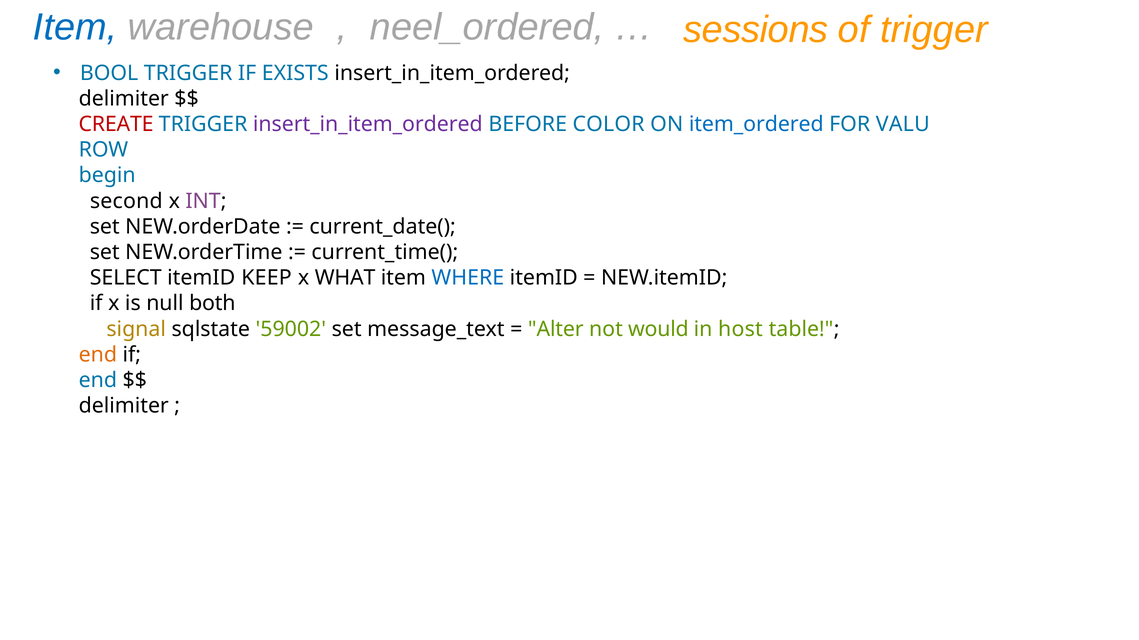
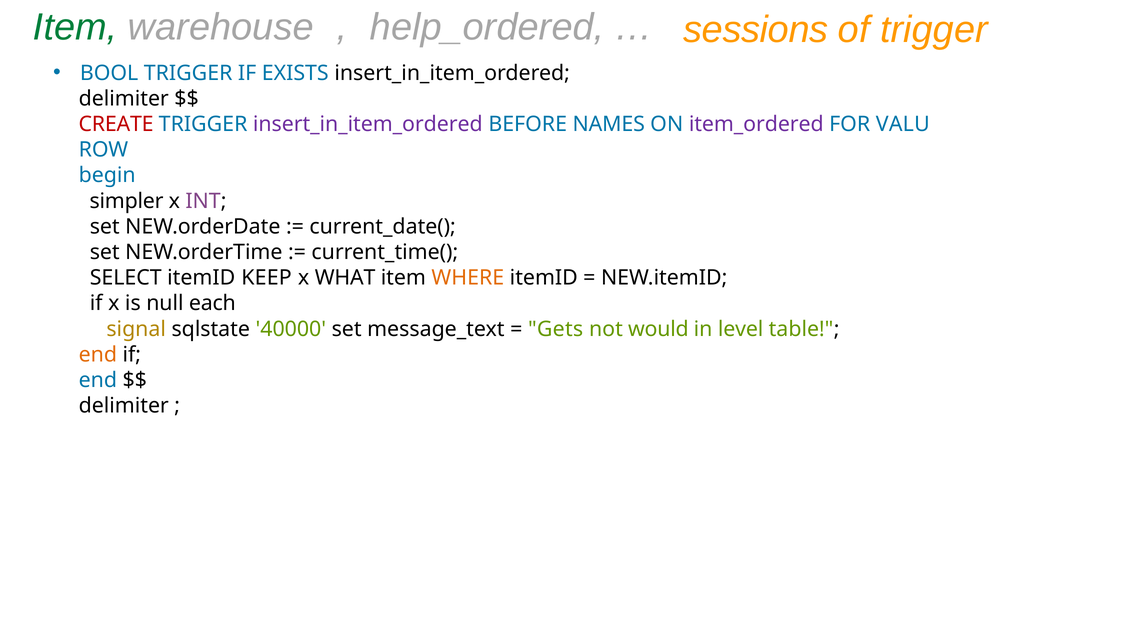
Item at (75, 27) colour: blue -> green
neel_ordered: neel_ordered -> help_ordered
COLOR: COLOR -> NAMES
item_ordered colour: blue -> purple
second: second -> simpler
WHERE colour: blue -> orange
both: both -> each
59002: 59002 -> 40000
Alter: Alter -> Gets
host: host -> level
